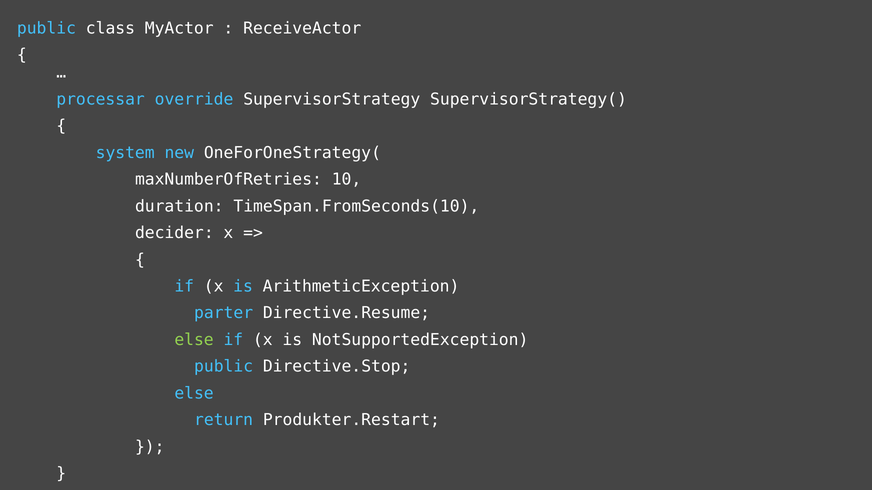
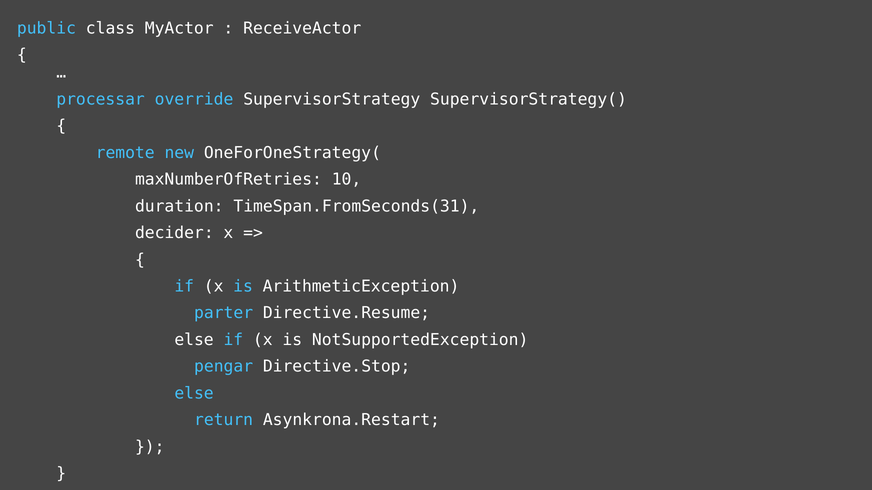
system: system -> remote
TimeSpan.FromSeconds(10: TimeSpan.FromSeconds(10 -> TimeSpan.FromSeconds(31
else at (194, 340) colour: light green -> white
public at (224, 367): public -> pengar
Produkter.Restart: Produkter.Restart -> Asynkrona.Restart
